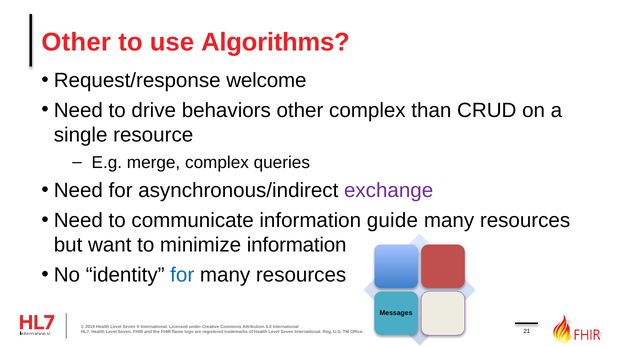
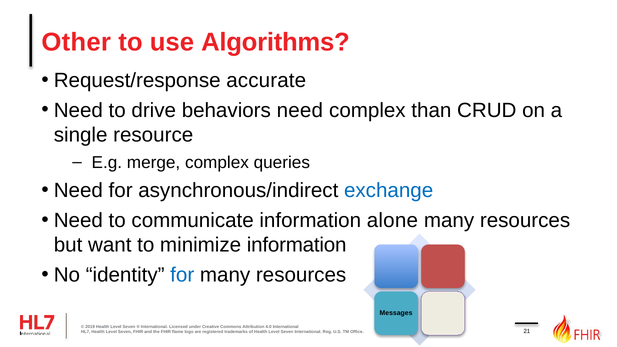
welcome: welcome -> accurate
behaviors other: other -> need
exchange colour: purple -> blue
guide: guide -> alone
